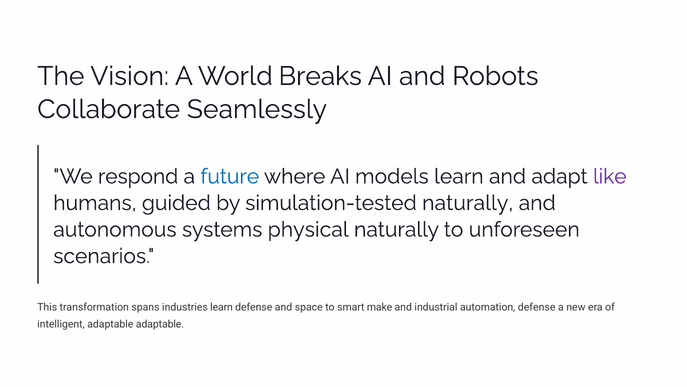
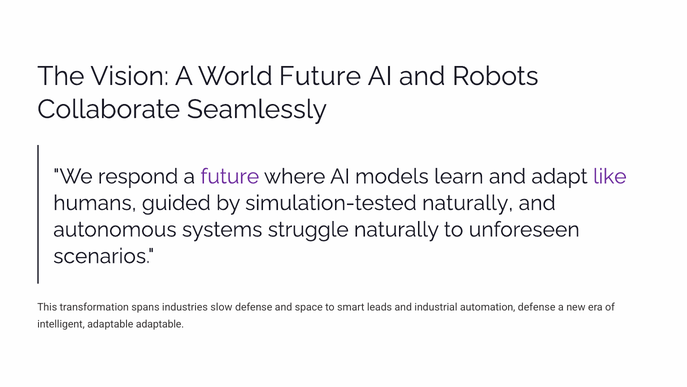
World Breaks: Breaks -> Future
future at (230, 176) colour: blue -> purple
physical: physical -> struggle
industries learn: learn -> slow
make: make -> leads
